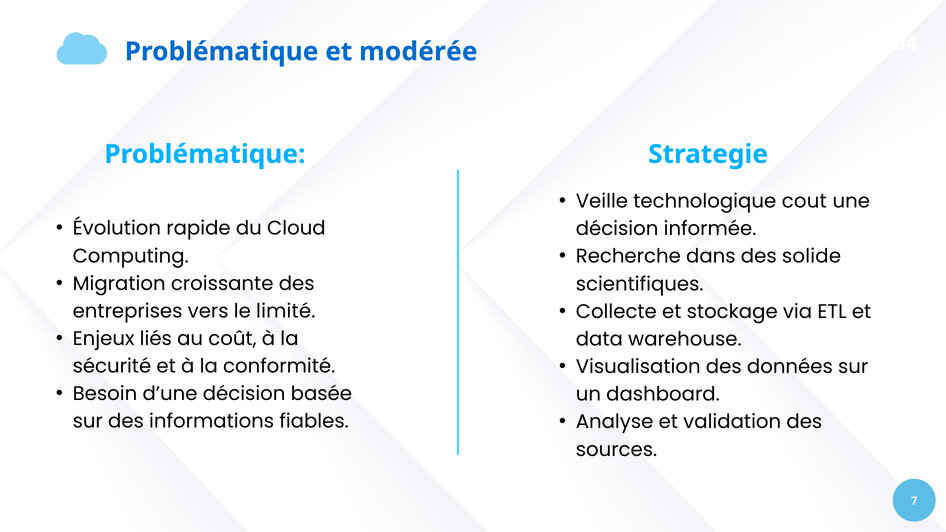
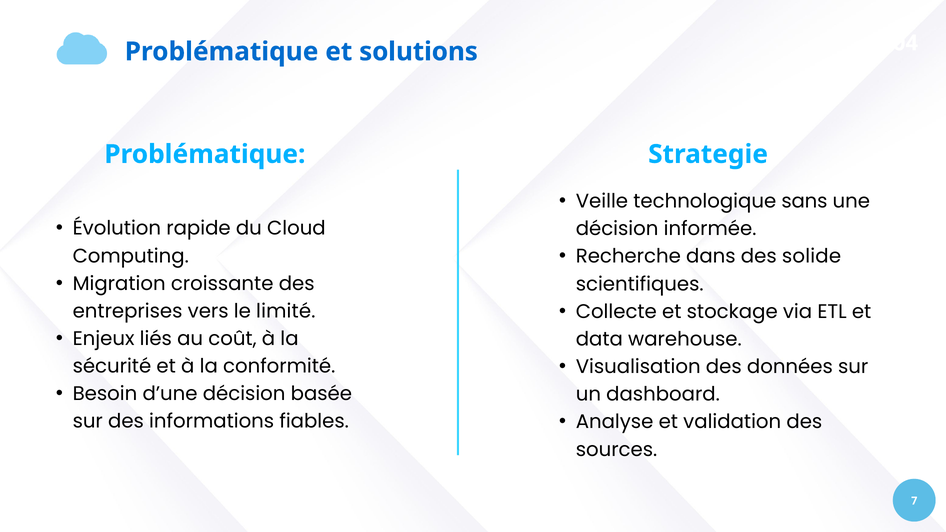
modérée: modérée -> solutions
cout: cout -> sans
